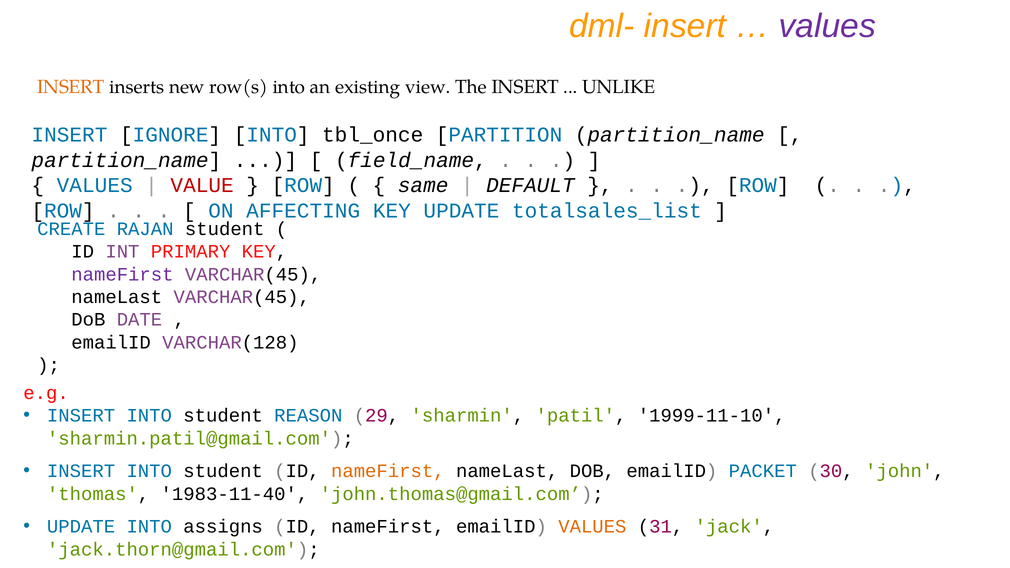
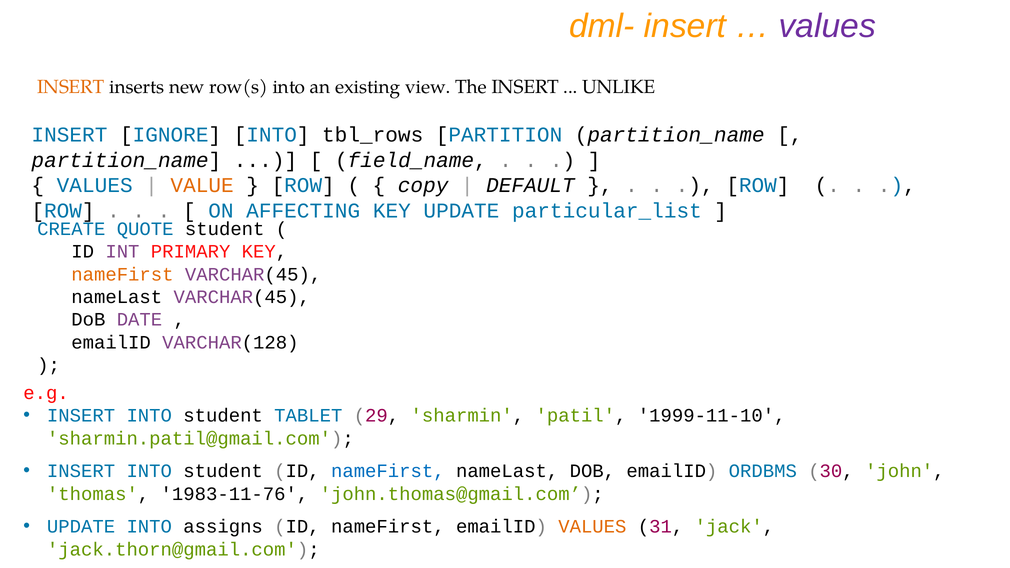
tbl_once: tbl_once -> tbl_rows
VALUE colour: red -> orange
same: same -> copy
totalsales_list: totalsales_list -> particular_list
RAJAN: RAJAN -> QUOTE
nameFirst at (122, 274) colour: purple -> orange
REASON: REASON -> TABLET
nameFirst at (388, 471) colour: orange -> blue
PACKET: PACKET -> ORDBMS
1983-11-40: 1983-11-40 -> 1983-11-76
